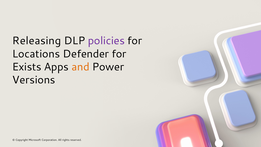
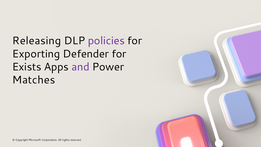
Locations: Locations -> Exporting
and colour: orange -> purple
Versions: Versions -> Matches
